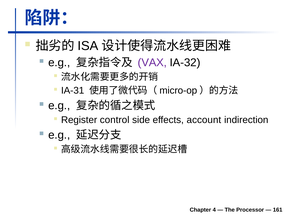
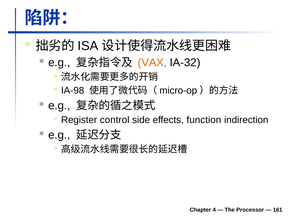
VAX colour: purple -> orange
IA-31: IA-31 -> IA-98
account: account -> function
